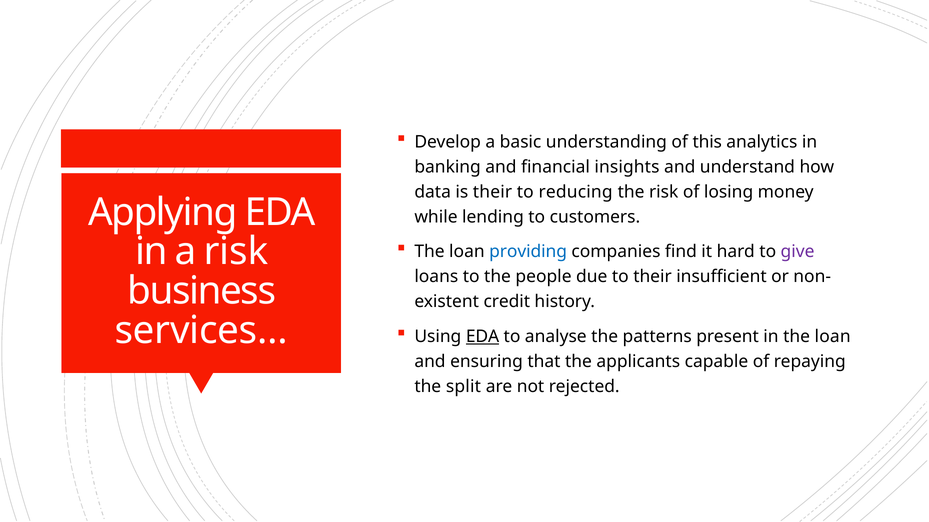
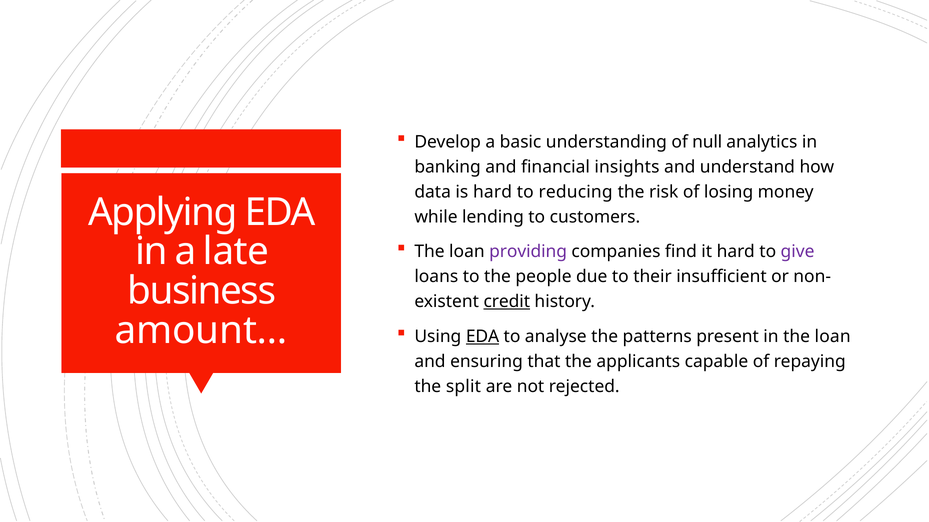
this: this -> null
is their: their -> hard
a risk: risk -> late
providing colour: blue -> purple
credit underline: none -> present
services…: services… -> amount…
